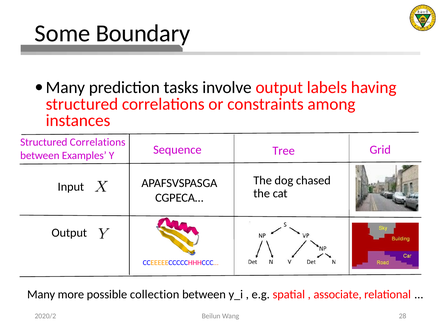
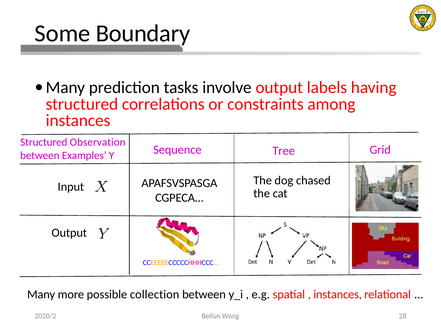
Correlations at (98, 142): Correlations -> Observation
associate at (338, 294): associate -> instances
